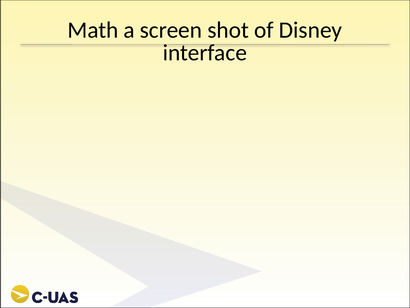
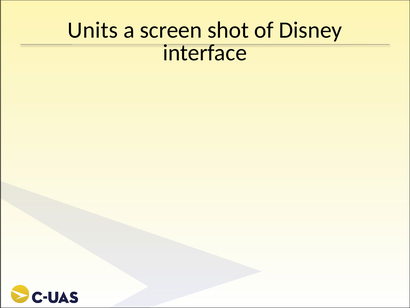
Math: Math -> Units
